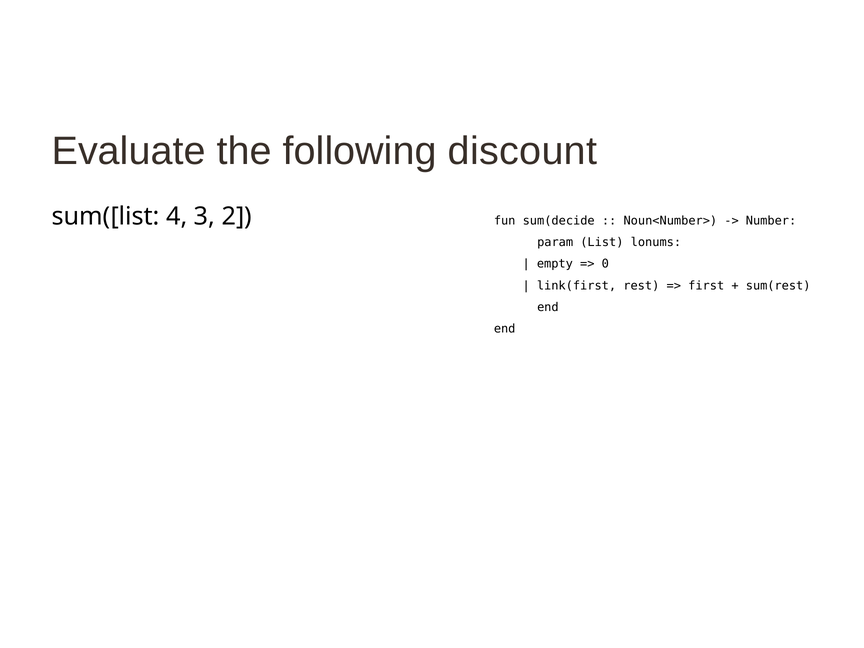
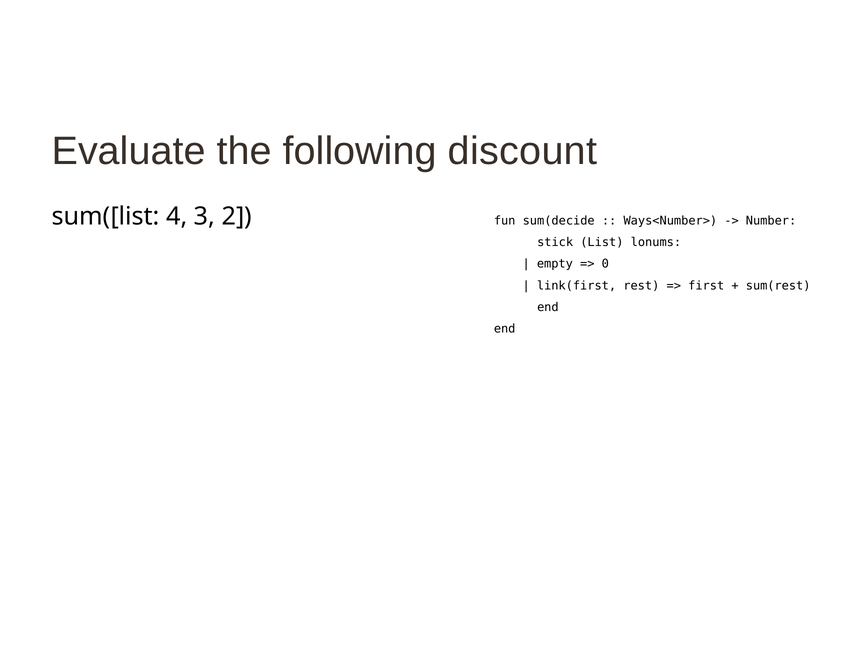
Noun<Number>: Noun<Number> -> Ways<Number>
param: param -> stick
